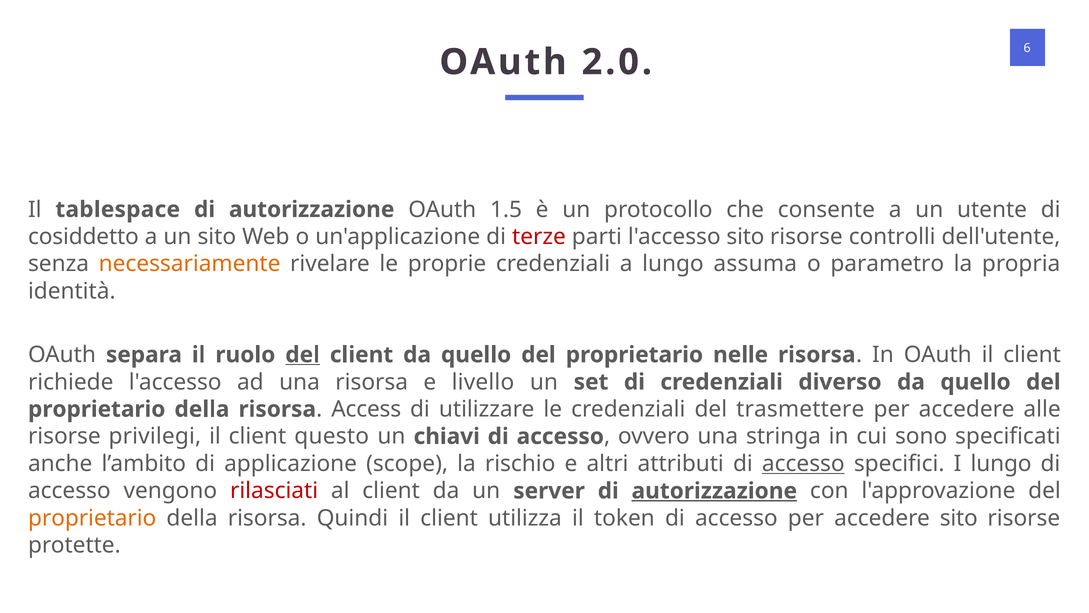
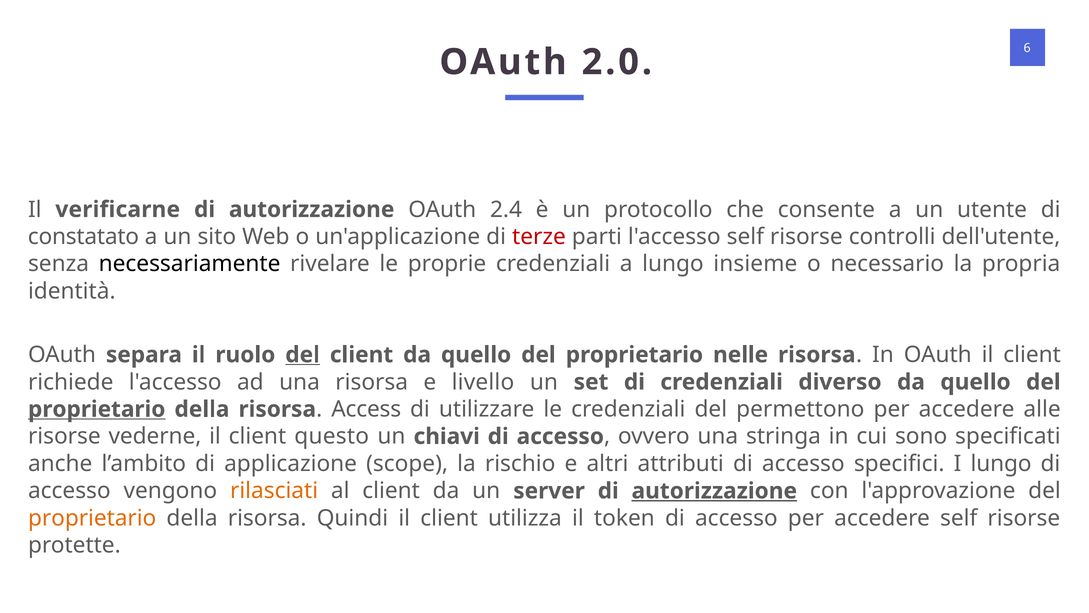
tablespace: tablespace -> verificarne
1.5: 1.5 -> 2.4
cosiddetto: cosiddetto -> constatato
l'accesso sito: sito -> self
necessariamente colour: orange -> black
assuma: assuma -> insieme
parametro: parametro -> necessario
proprietario at (97, 409) underline: none -> present
trasmettere: trasmettere -> permettono
privilegi: privilegi -> vederne
accesso at (803, 464) underline: present -> none
rilasciati colour: red -> orange
accedere sito: sito -> self
